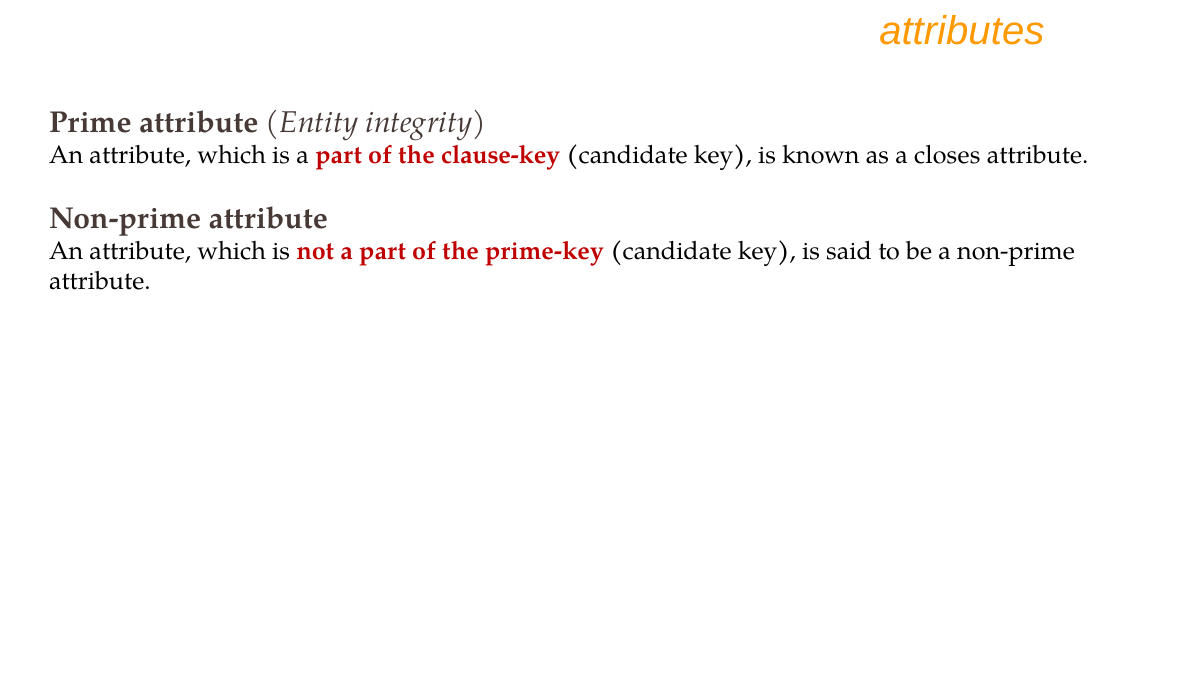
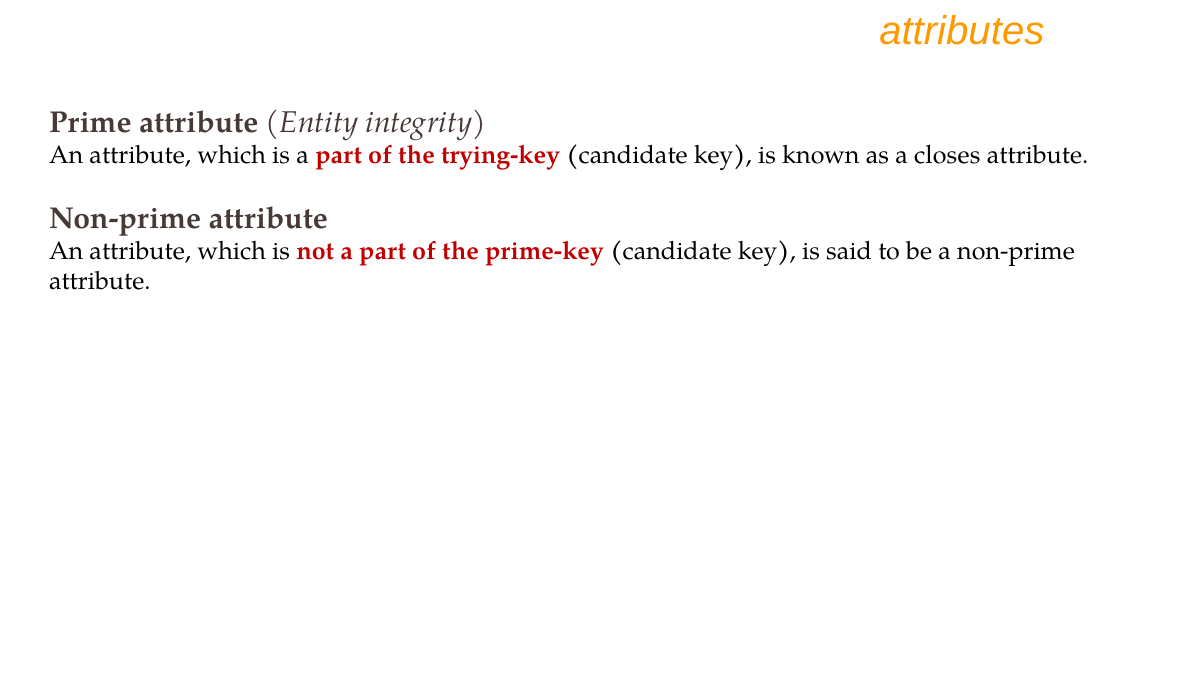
clause-key: clause-key -> trying-key
